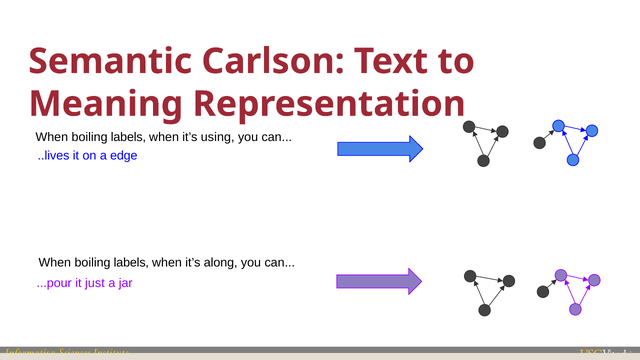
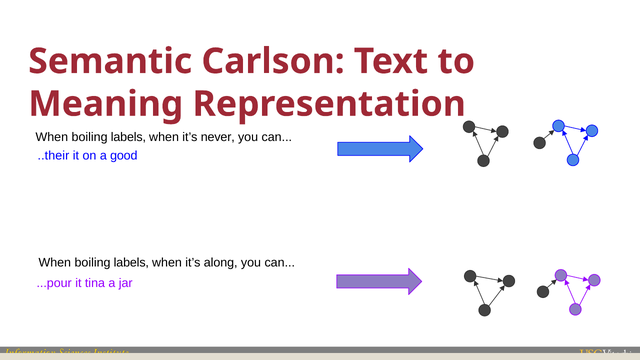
using: using -> never
..lives: ..lives -> ..their
edge: edge -> good
just: just -> tina
